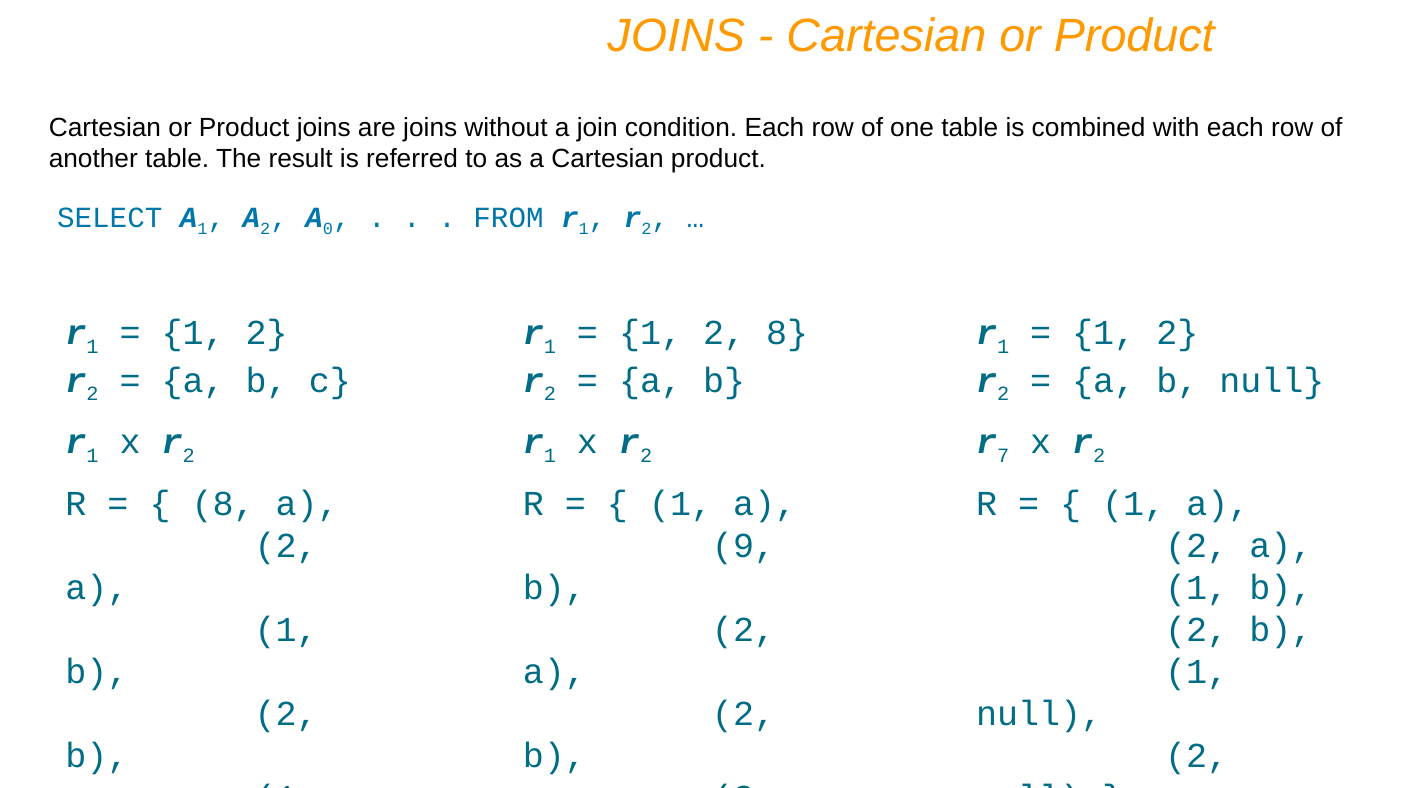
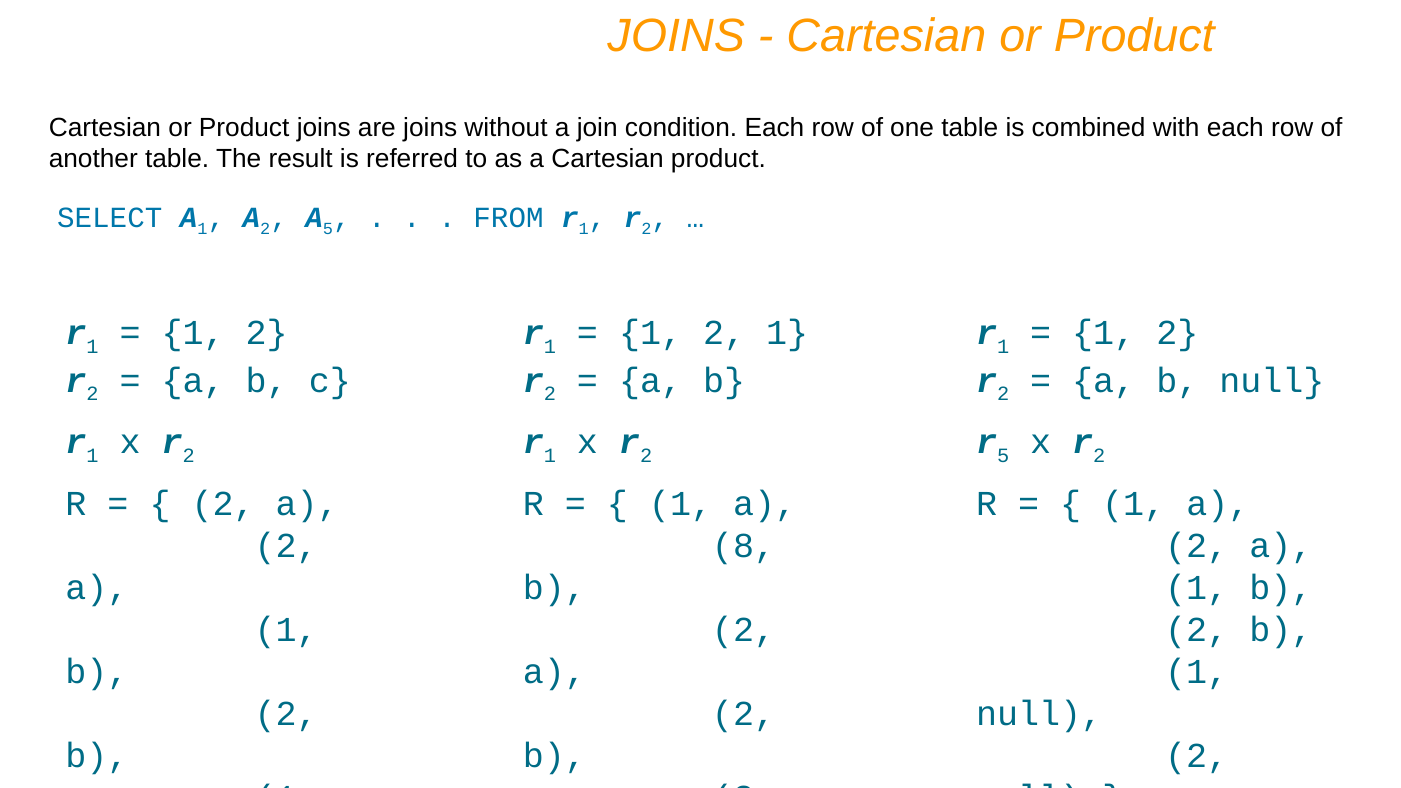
A 0: 0 -> 5
2 8: 8 -> 1
r 7: 7 -> 5
8 at (223, 504): 8 -> 2
9: 9 -> 8
